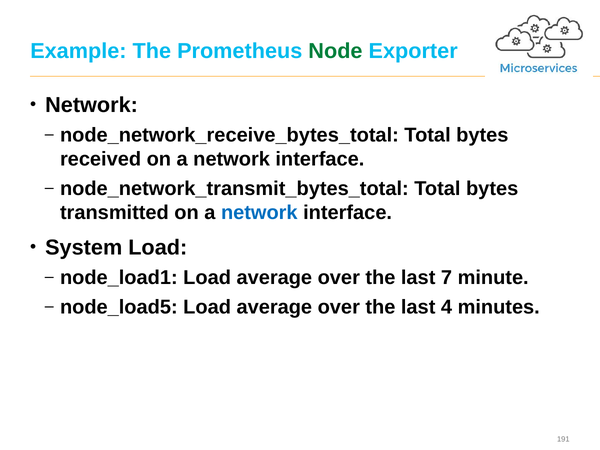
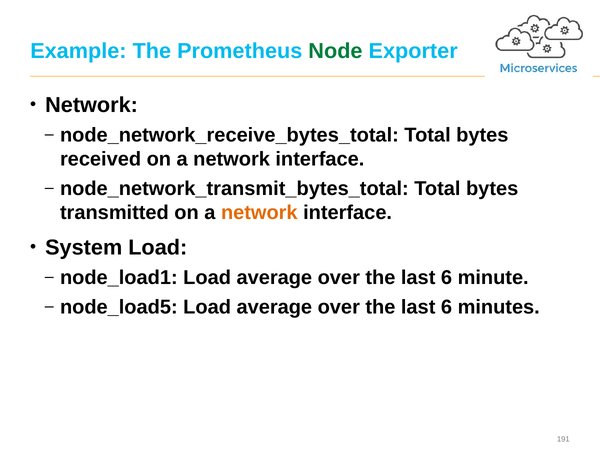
network at (259, 212) colour: blue -> orange
7 at (447, 278): 7 -> 6
4 at (447, 307): 4 -> 6
